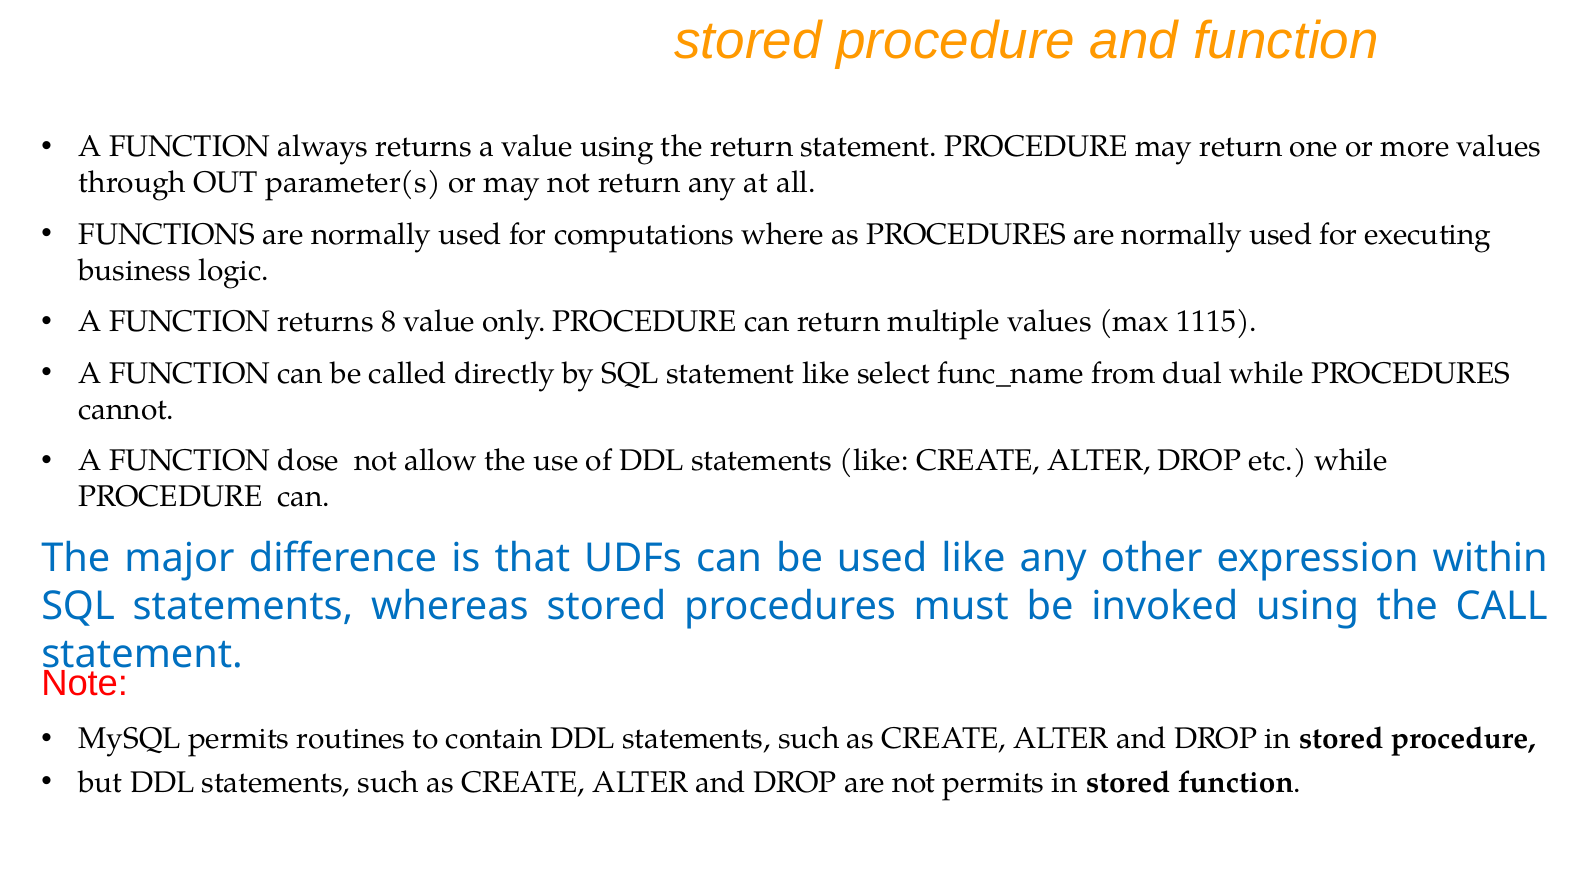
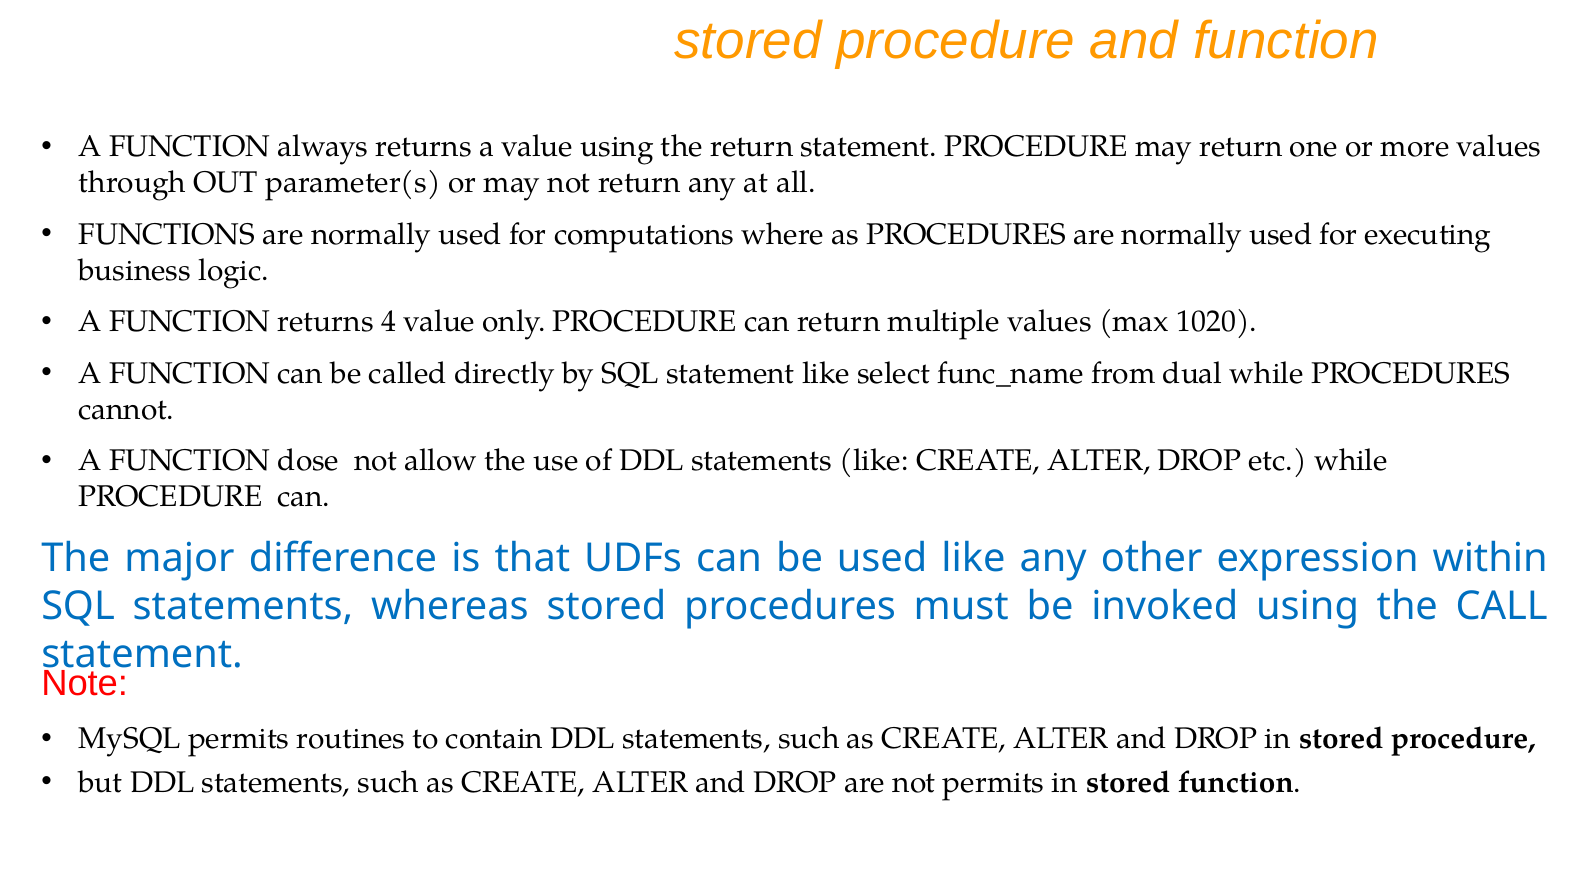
8: 8 -> 4
1115: 1115 -> 1020
